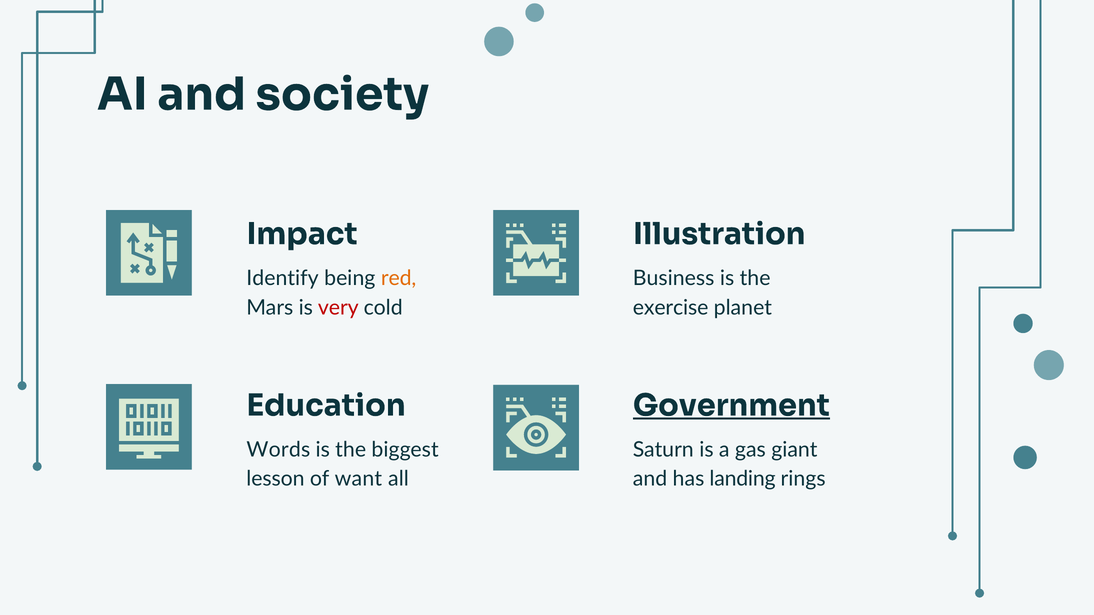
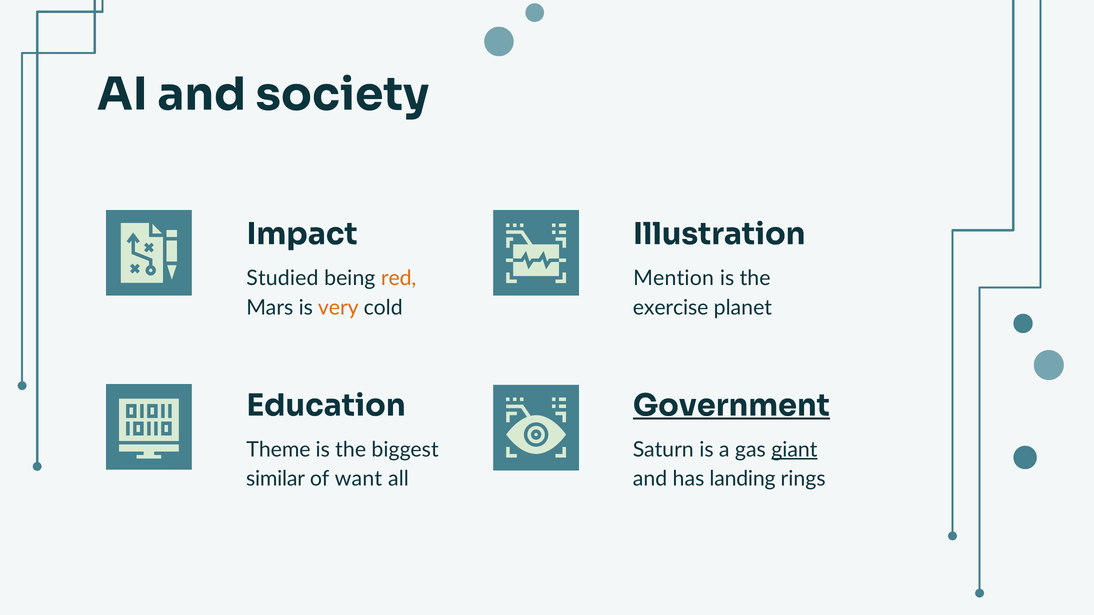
Identify: Identify -> Studied
Business: Business -> Mention
very colour: red -> orange
Words: Words -> Theme
giant underline: none -> present
lesson: lesson -> similar
